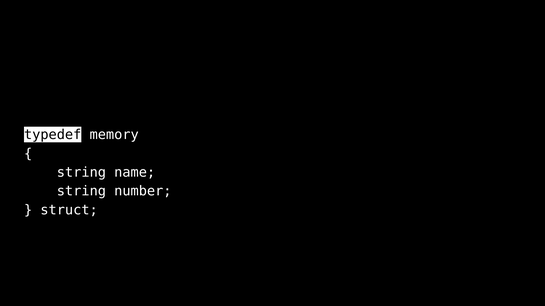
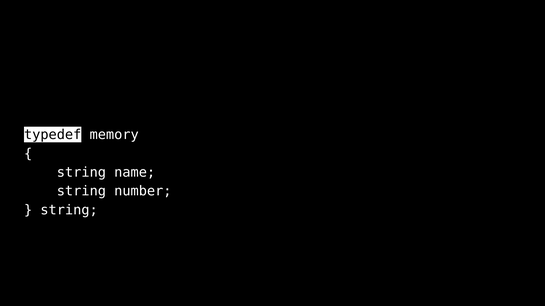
struct at (69, 210): struct -> string
